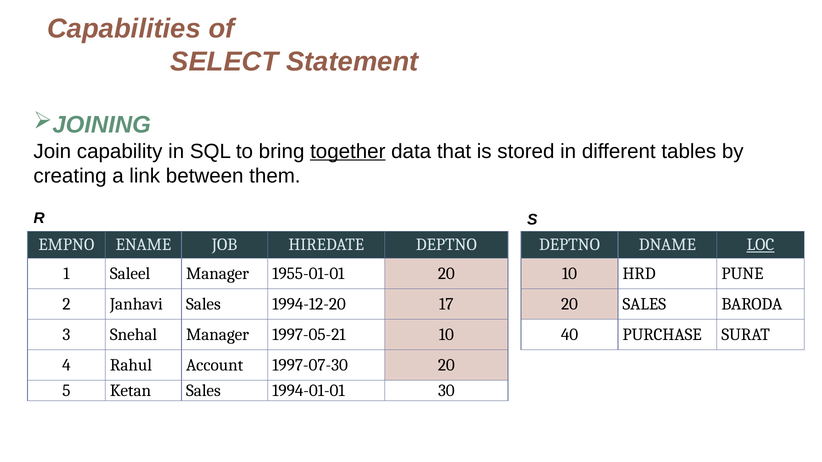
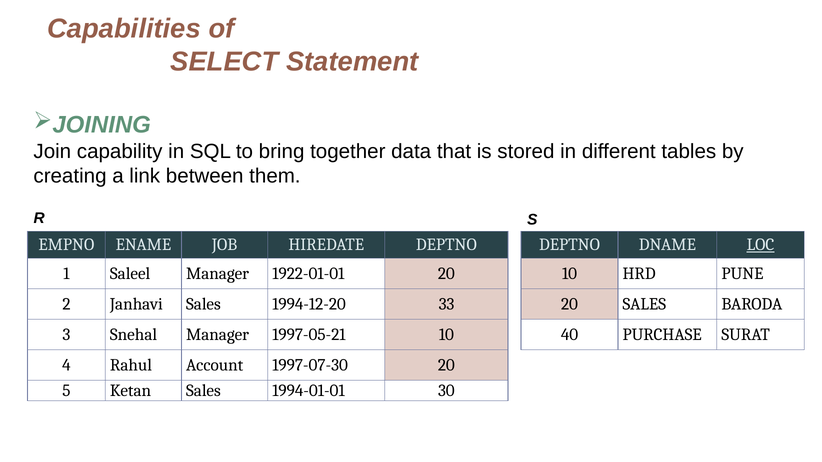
together underline: present -> none
1955-01-01: 1955-01-01 -> 1922-01-01
17: 17 -> 33
